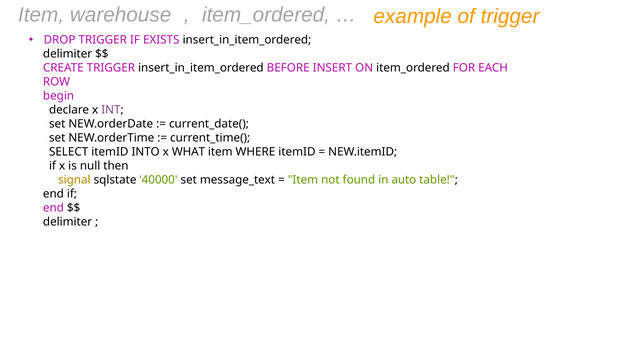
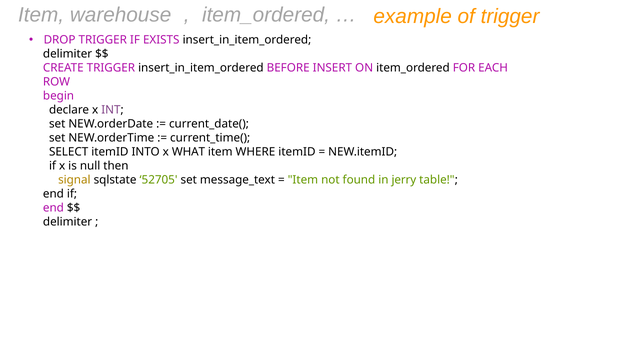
40000: 40000 -> 52705
auto: auto -> jerry
